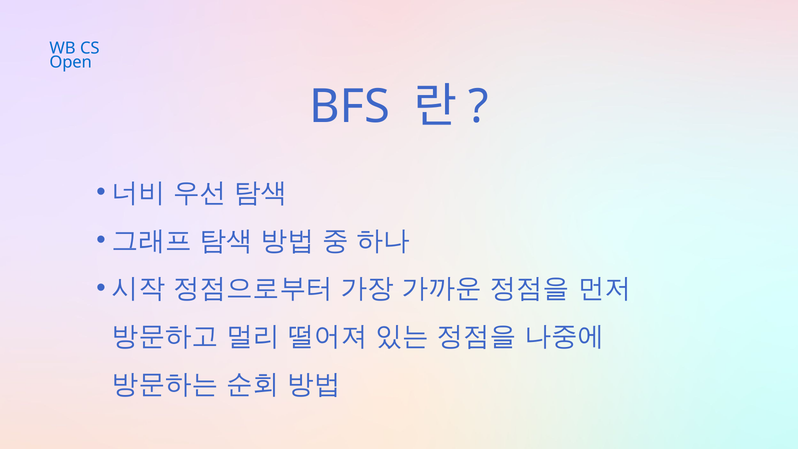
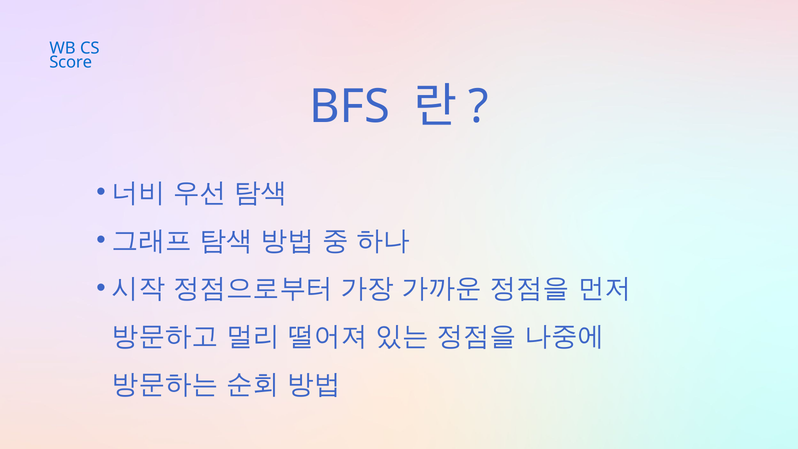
Open: Open -> Score
